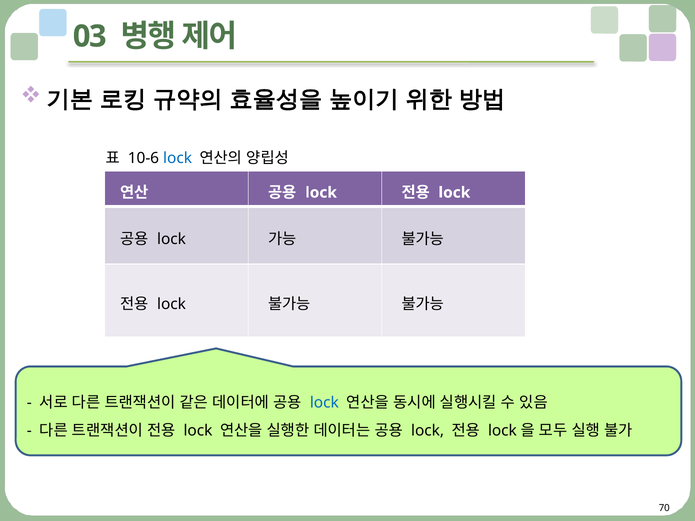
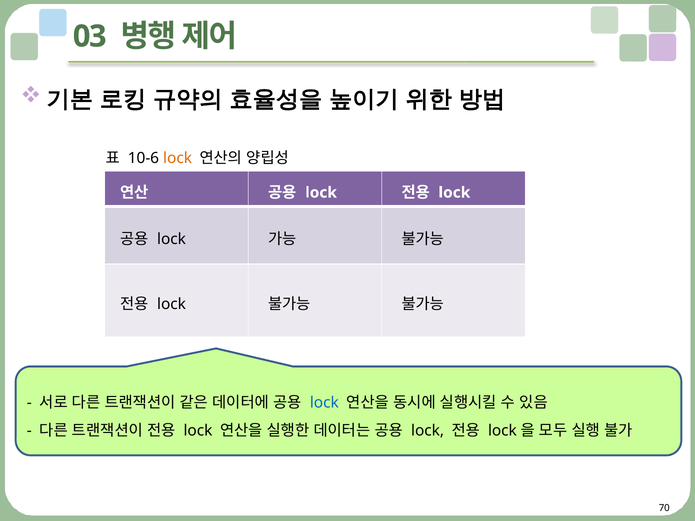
lock at (178, 158) colour: blue -> orange
